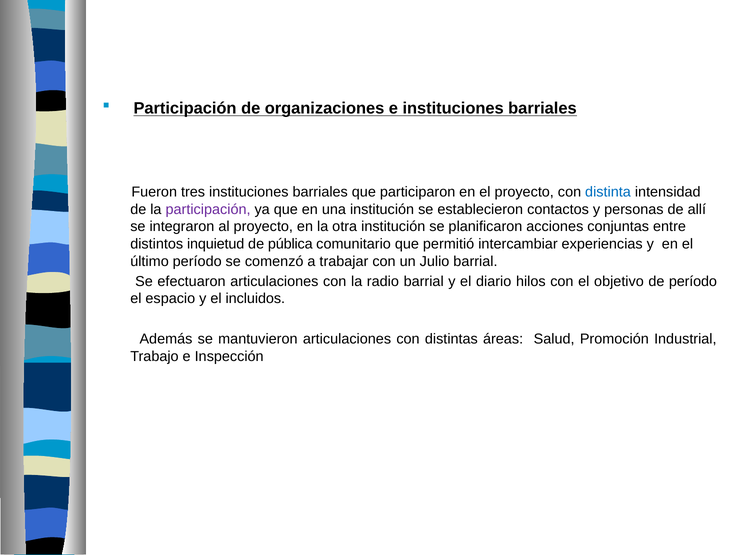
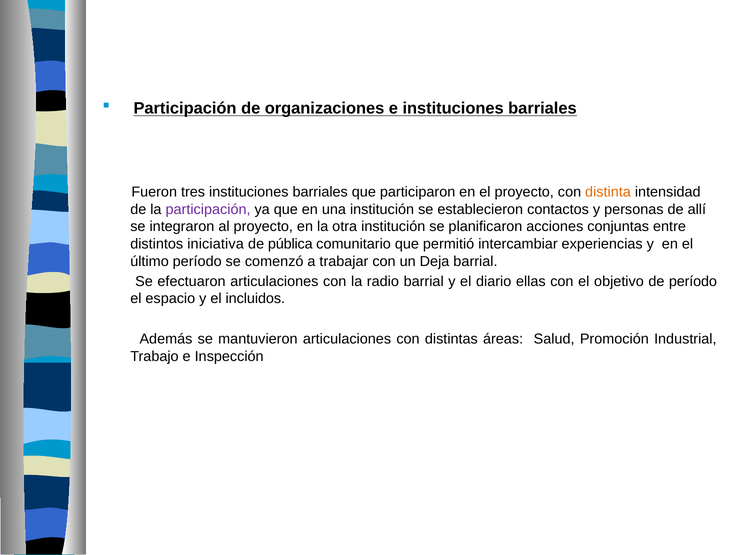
distinta colour: blue -> orange
inquietud: inquietud -> iniciativa
Julio: Julio -> Deja
hilos: hilos -> ellas
